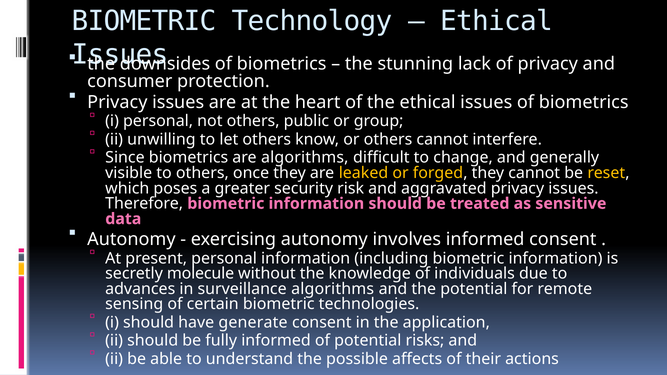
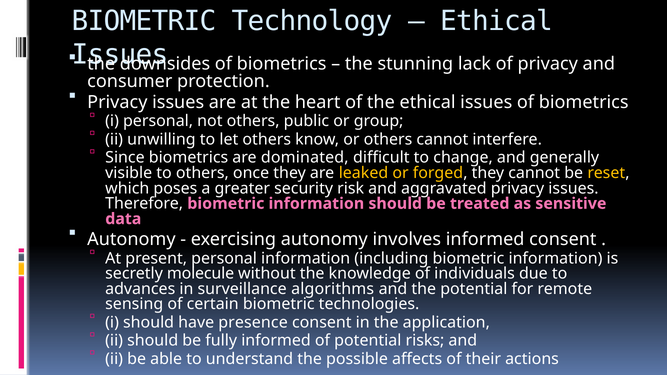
are algorithms: algorithms -> dominated
generate: generate -> presence
